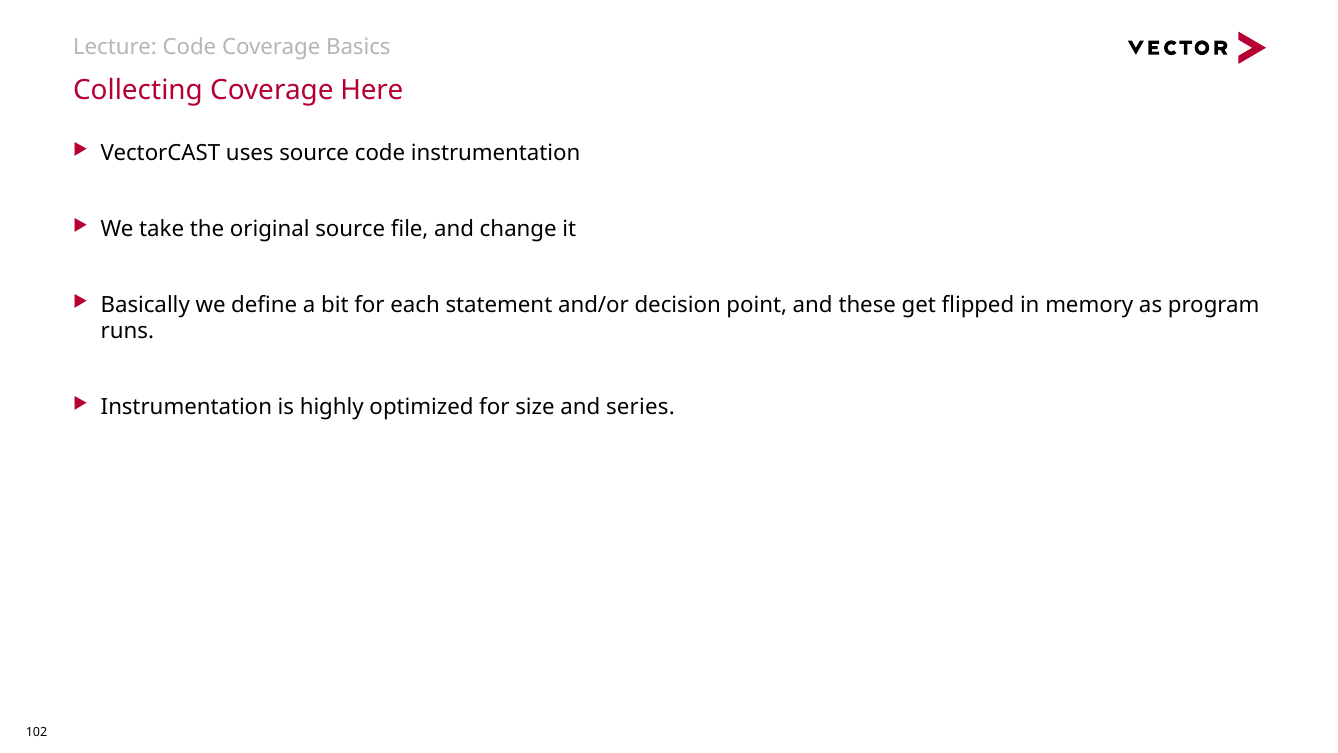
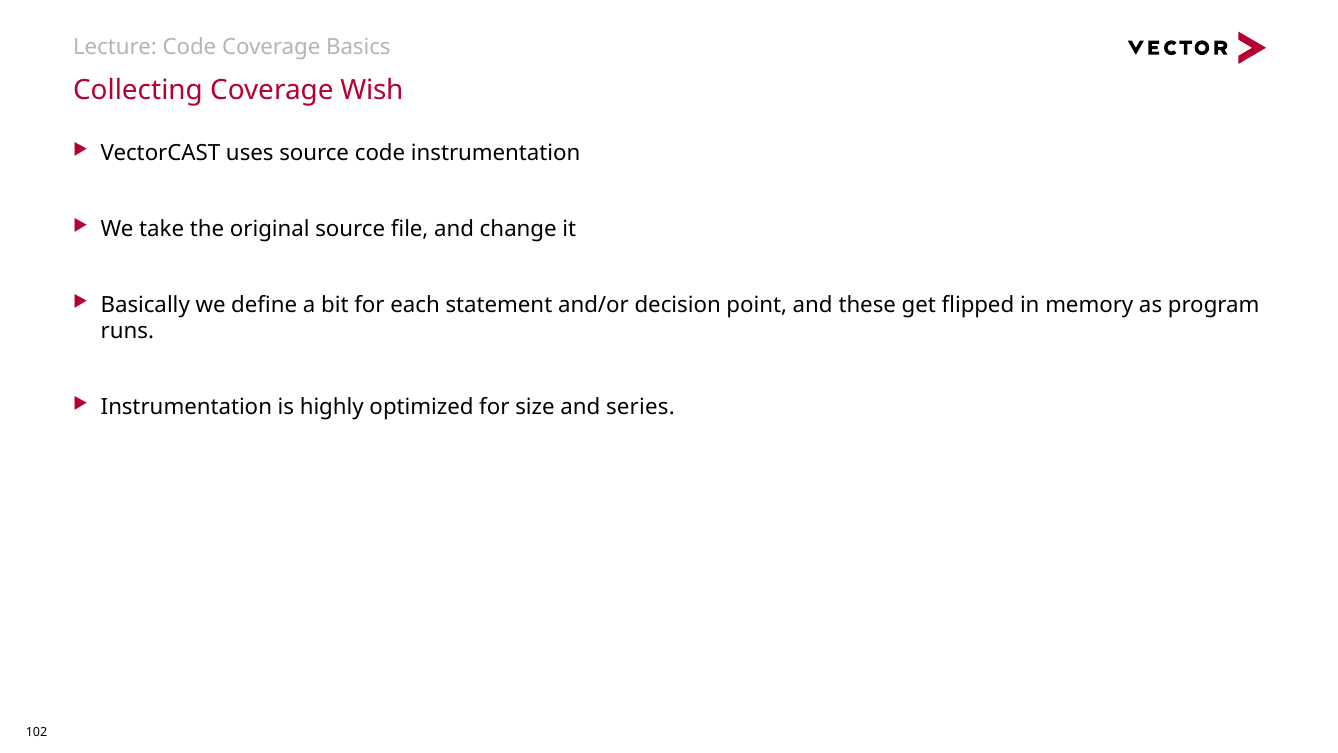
Here: Here -> Wish
